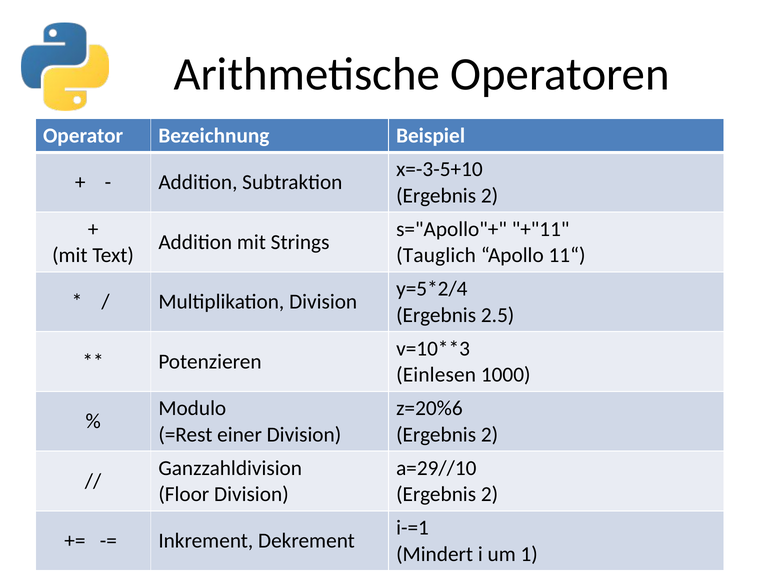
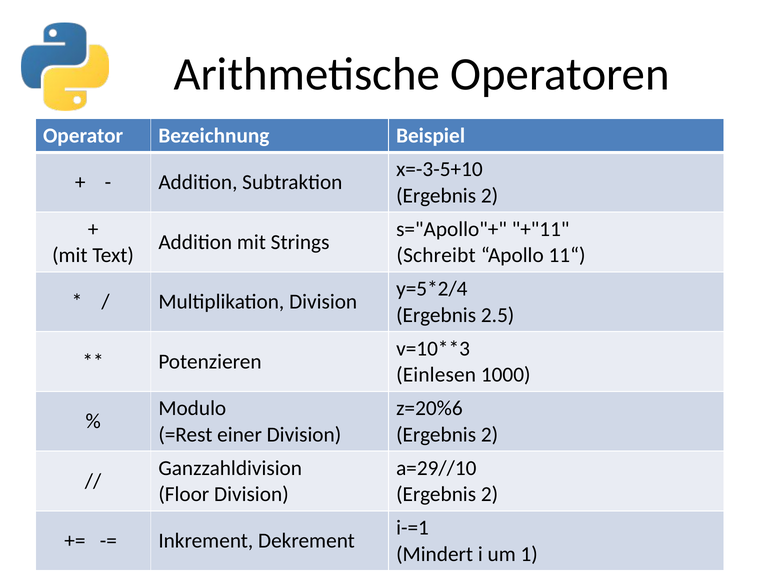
Tauglich: Tauglich -> Schreibt
